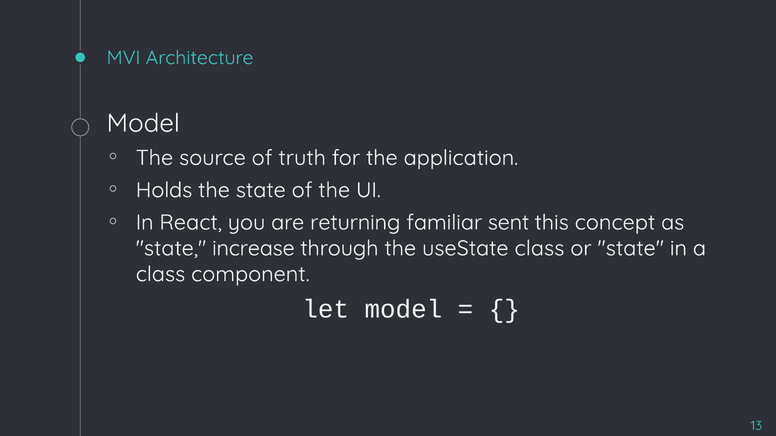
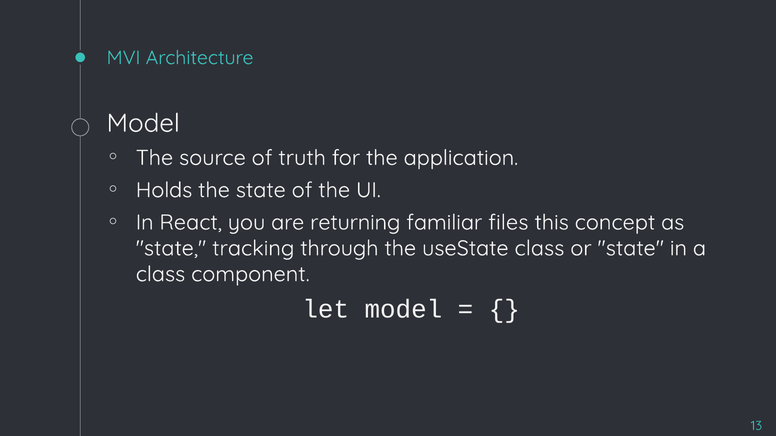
sent: sent -> files
increase: increase -> tracking
